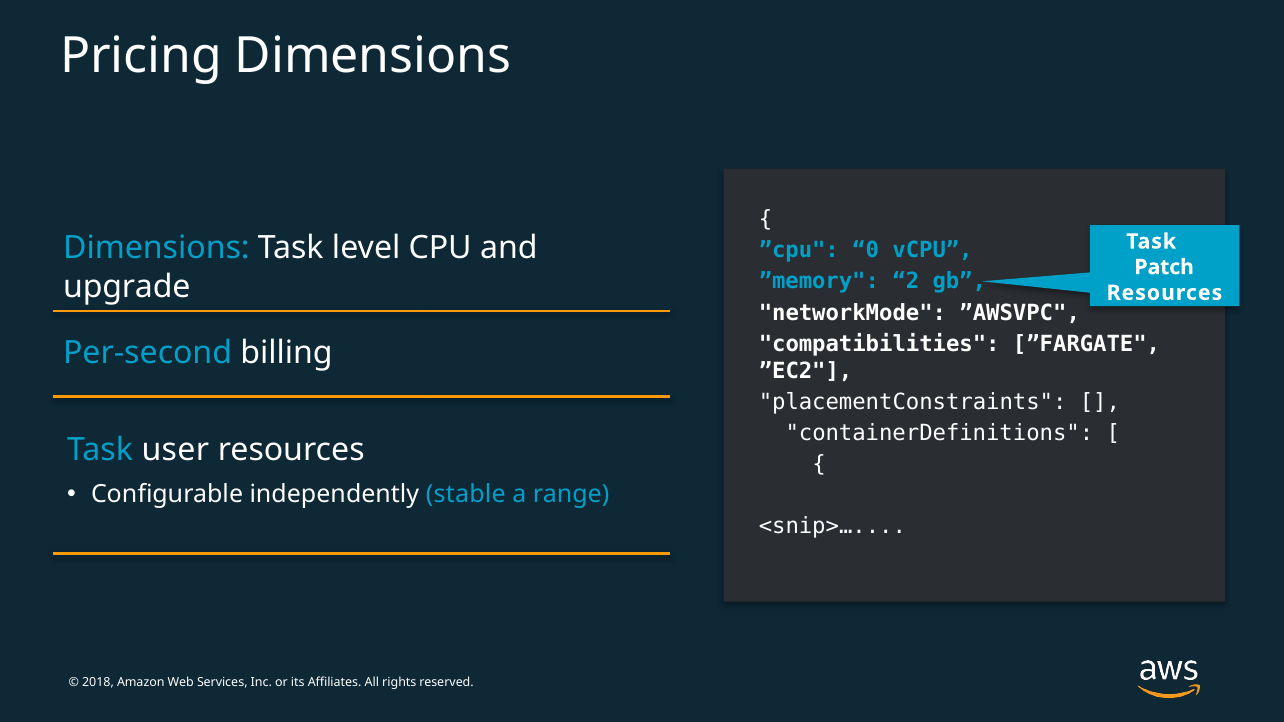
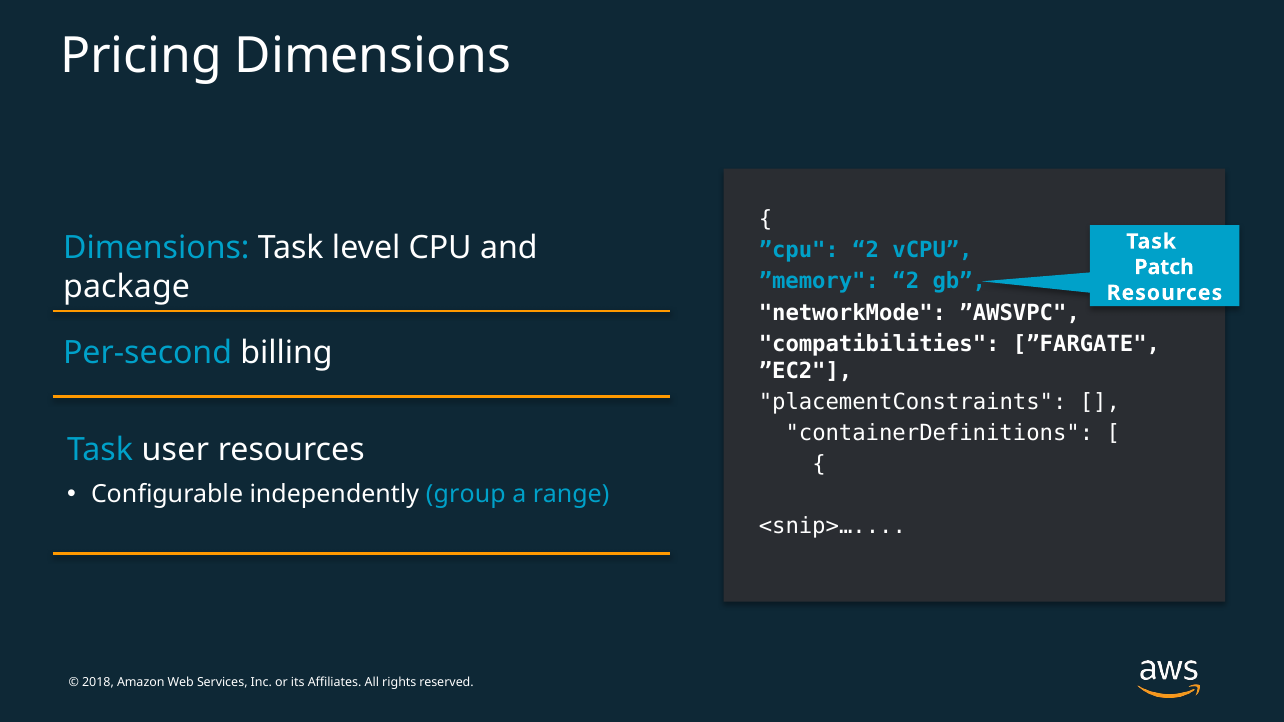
”cpu 0: 0 -> 2
upgrade: upgrade -> package
stable: stable -> group
